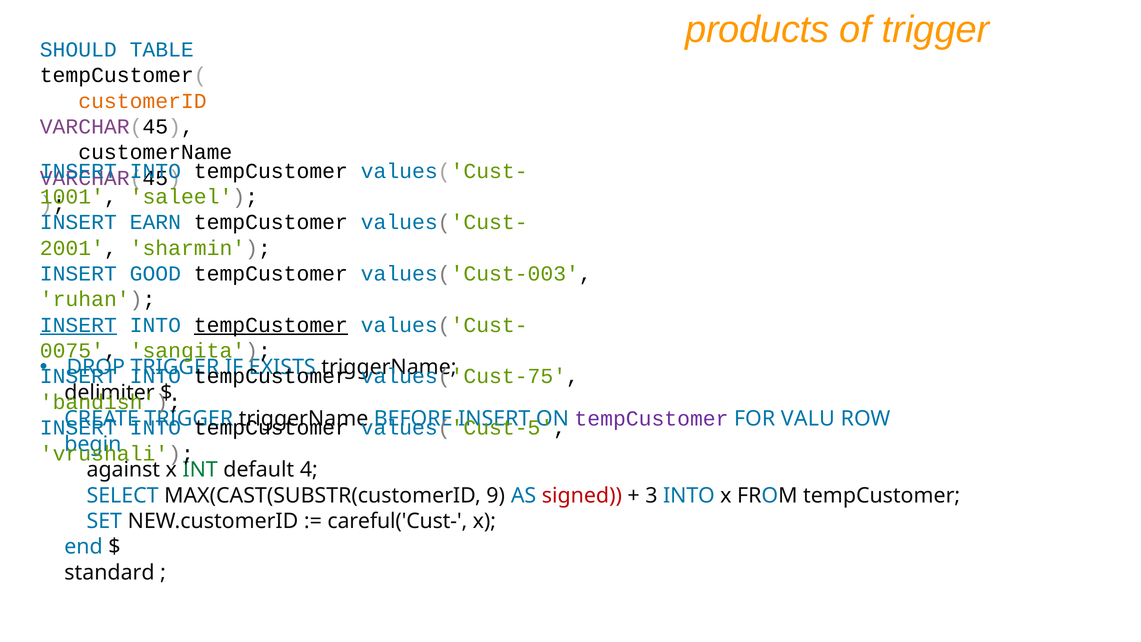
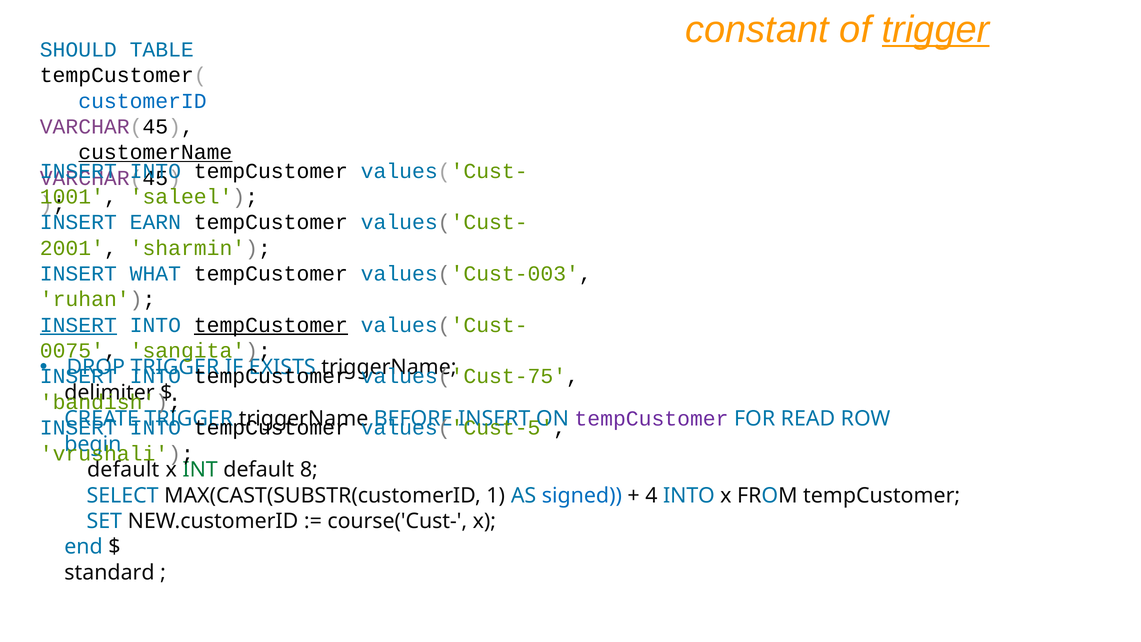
products: products -> constant
trigger at (936, 30) underline: none -> present
customerID colour: orange -> blue
customerName underline: none -> present
GOOD: GOOD -> WHAT
VALU: VALU -> READ
against at (123, 470): against -> default
4: 4 -> 8
9: 9 -> 1
signed colour: red -> blue
3: 3 -> 4
careful('Cust-: careful('Cust- -> course('Cust-
